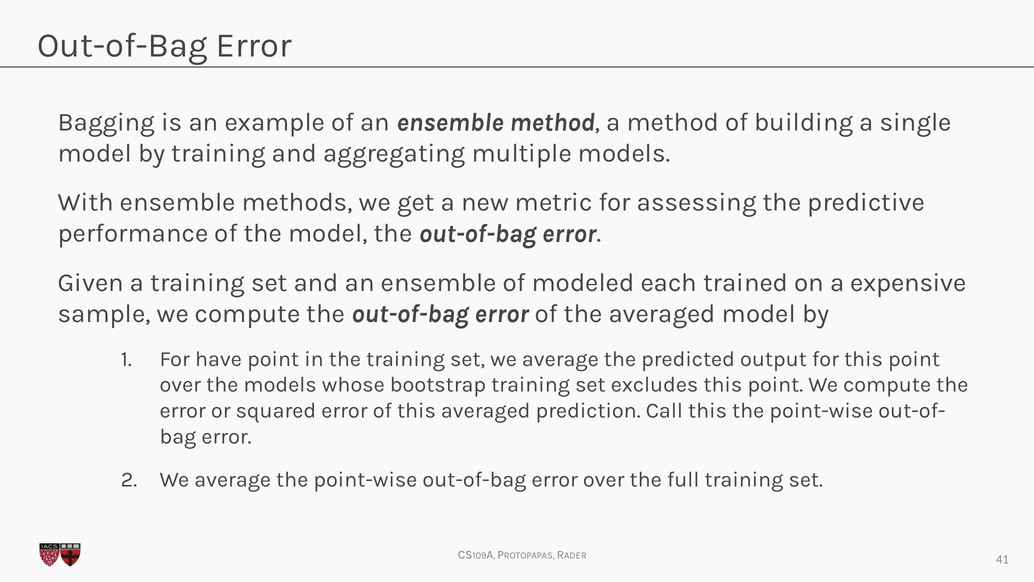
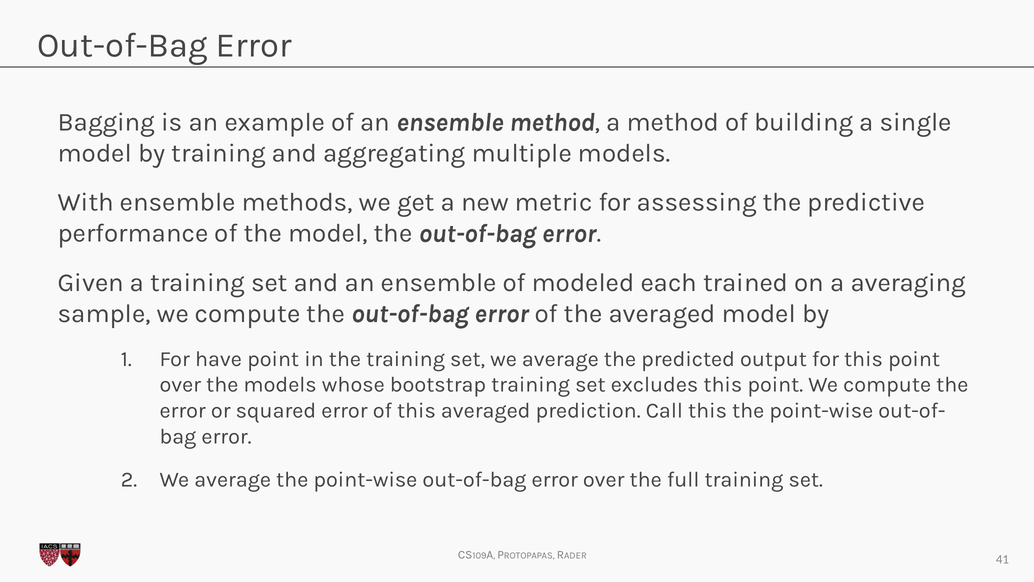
expensive: expensive -> averaging
